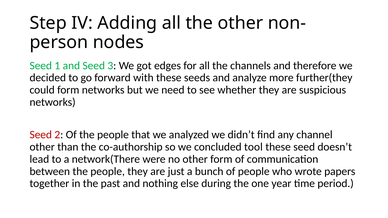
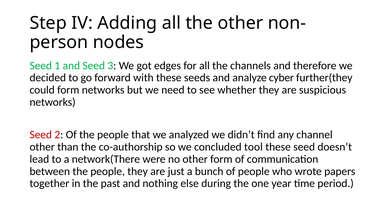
more: more -> cyber
